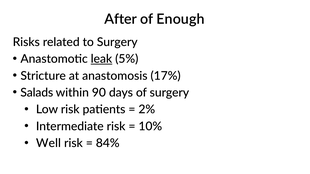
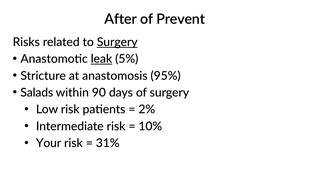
Enough: Enough -> Prevent
Surgery at (117, 42) underline: none -> present
17%: 17% -> 95%
Well: Well -> Your
84%: 84% -> 31%
